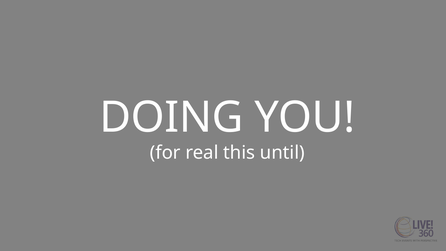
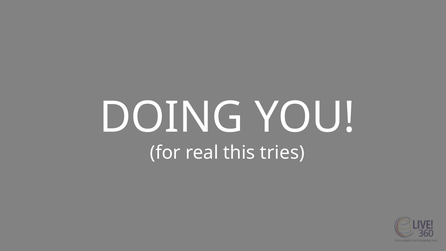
until: until -> tries
